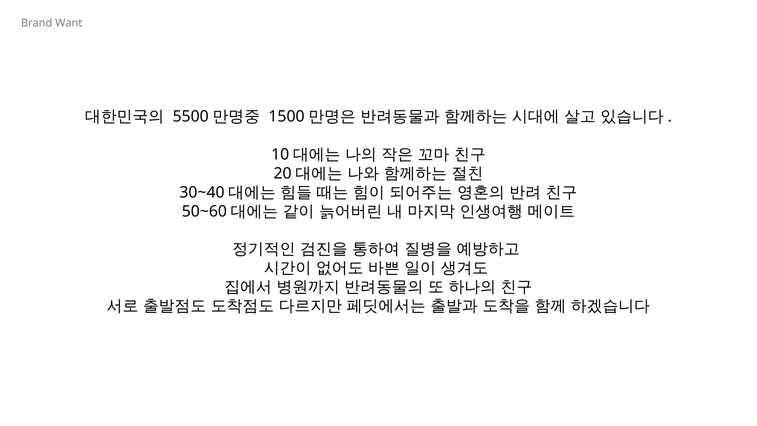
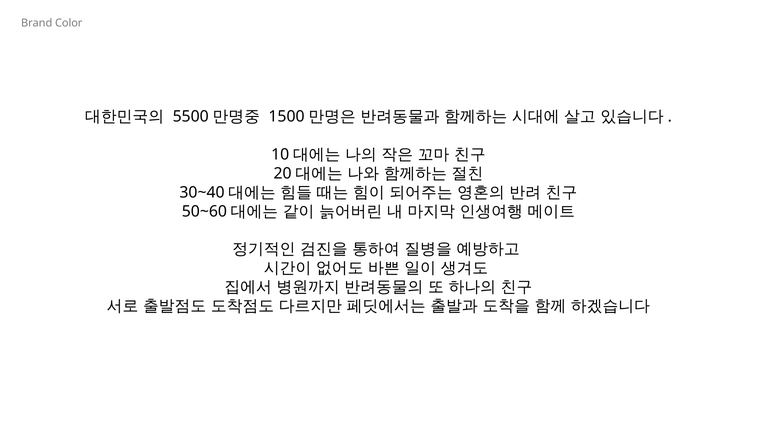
Want: Want -> Color
